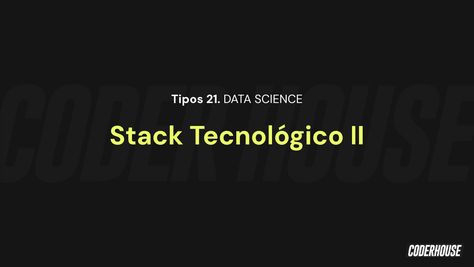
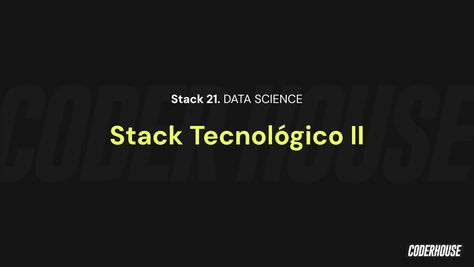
Tipos at (187, 99): Tipos -> Stack
